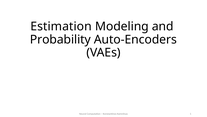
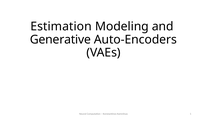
Probability: Probability -> Generative
